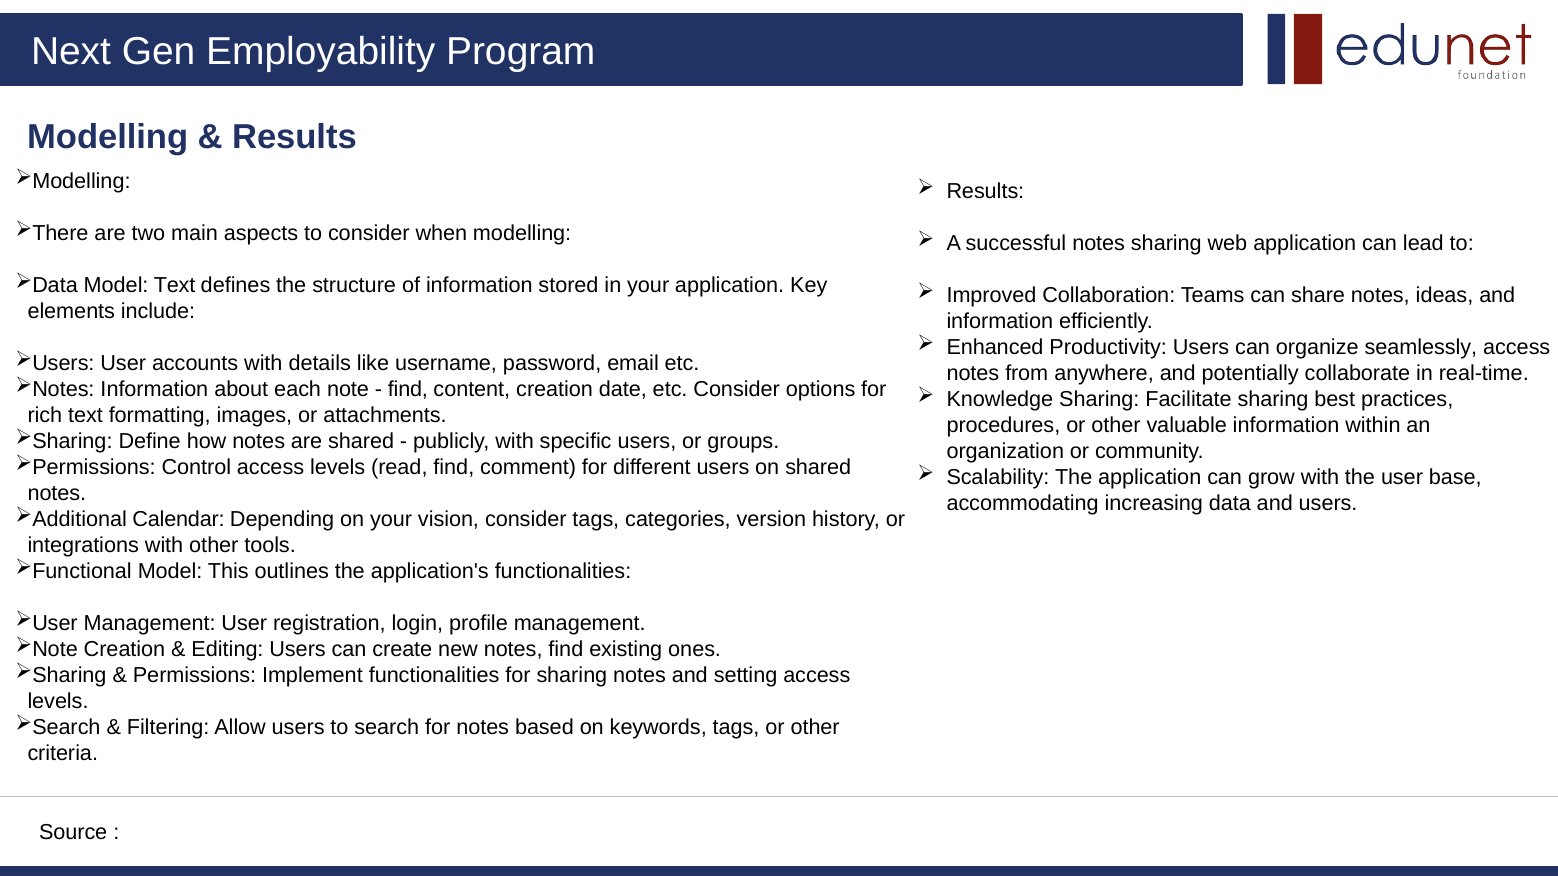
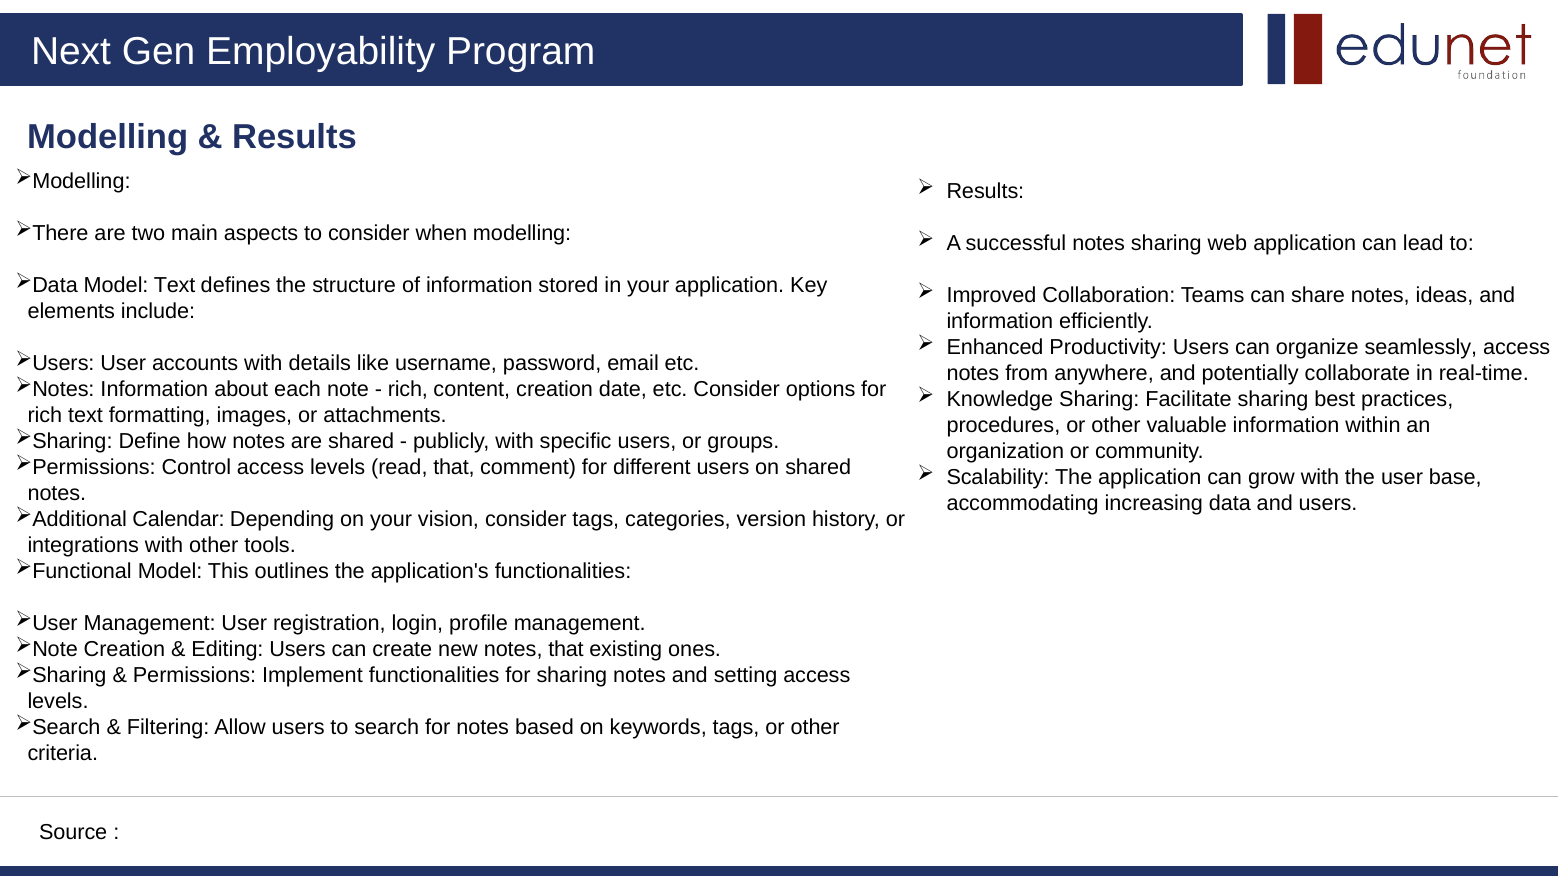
find at (408, 389): find -> rich
read find: find -> that
notes find: find -> that
